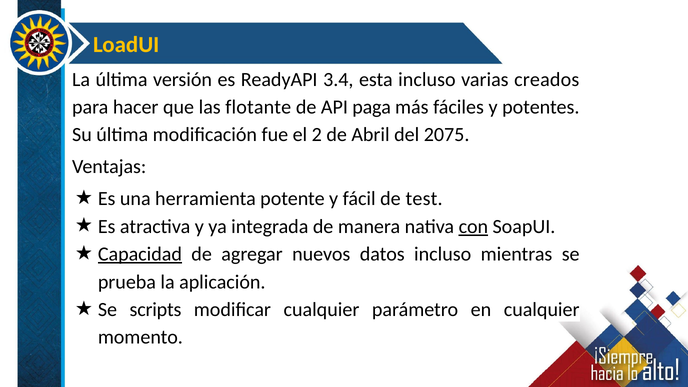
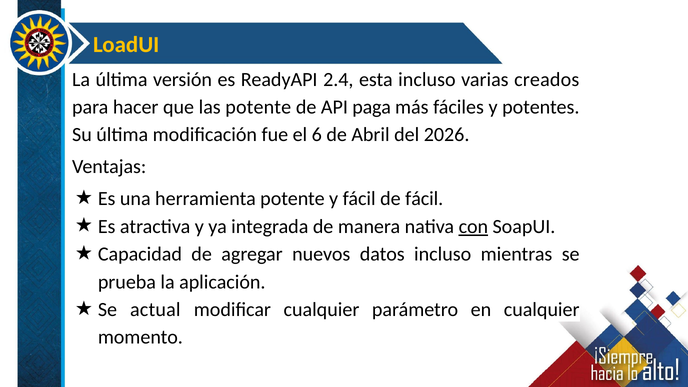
3.4: 3.4 -> 2.4
las flotante: flotante -> potente
2: 2 -> 6
2075: 2075 -> 2026
de test: test -> fácil
Capacidad underline: present -> none
scripts: scripts -> actual
